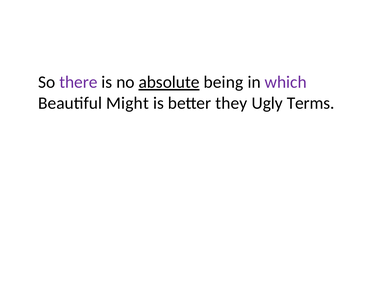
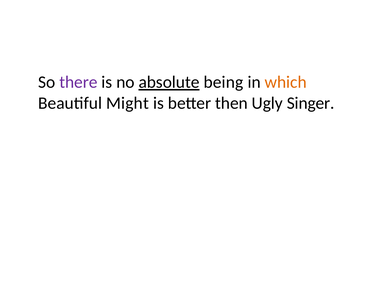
which colour: purple -> orange
they: they -> then
Terms: Terms -> Singer
